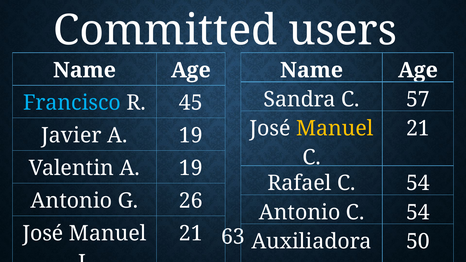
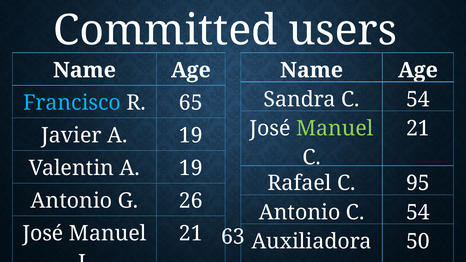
Sandra C 57: 57 -> 54
45: 45 -> 65
Manuel at (335, 129) colour: yellow -> light green
Rafael C 54: 54 -> 95
